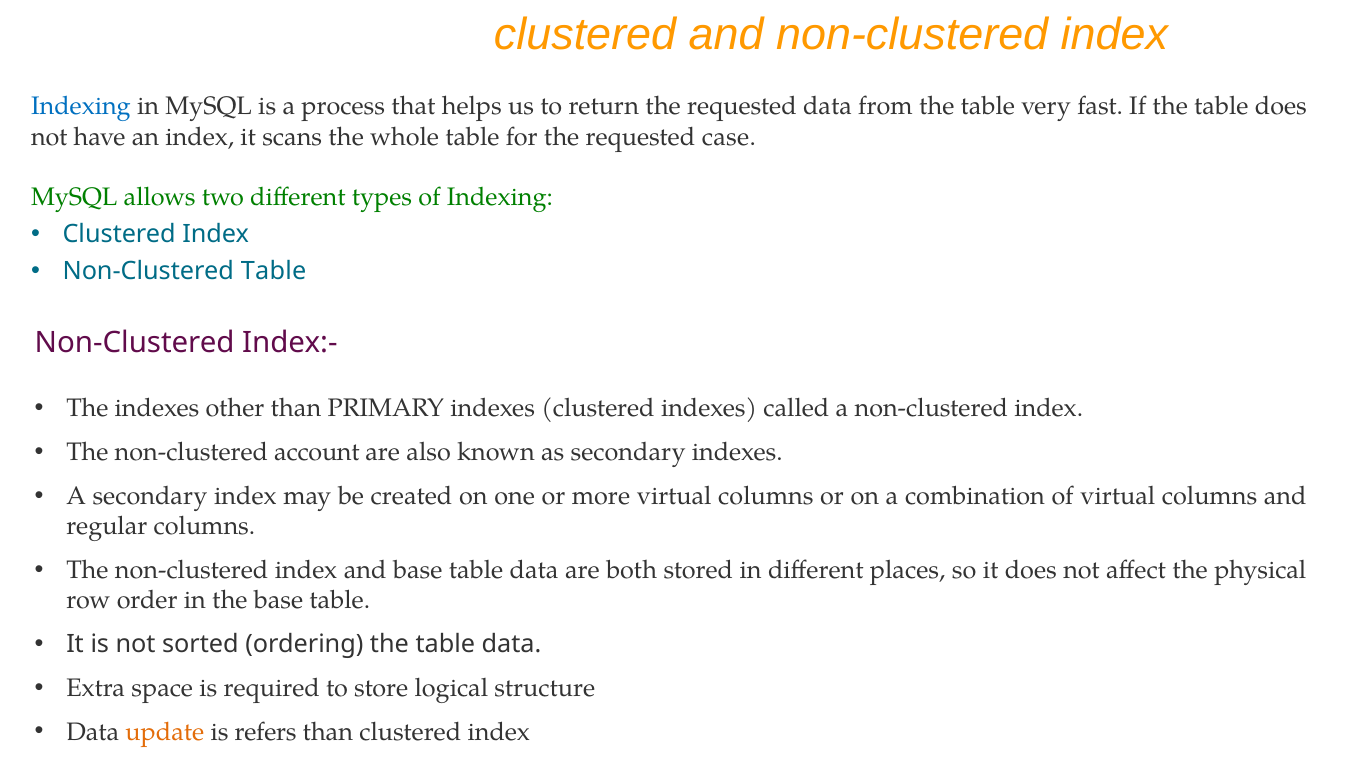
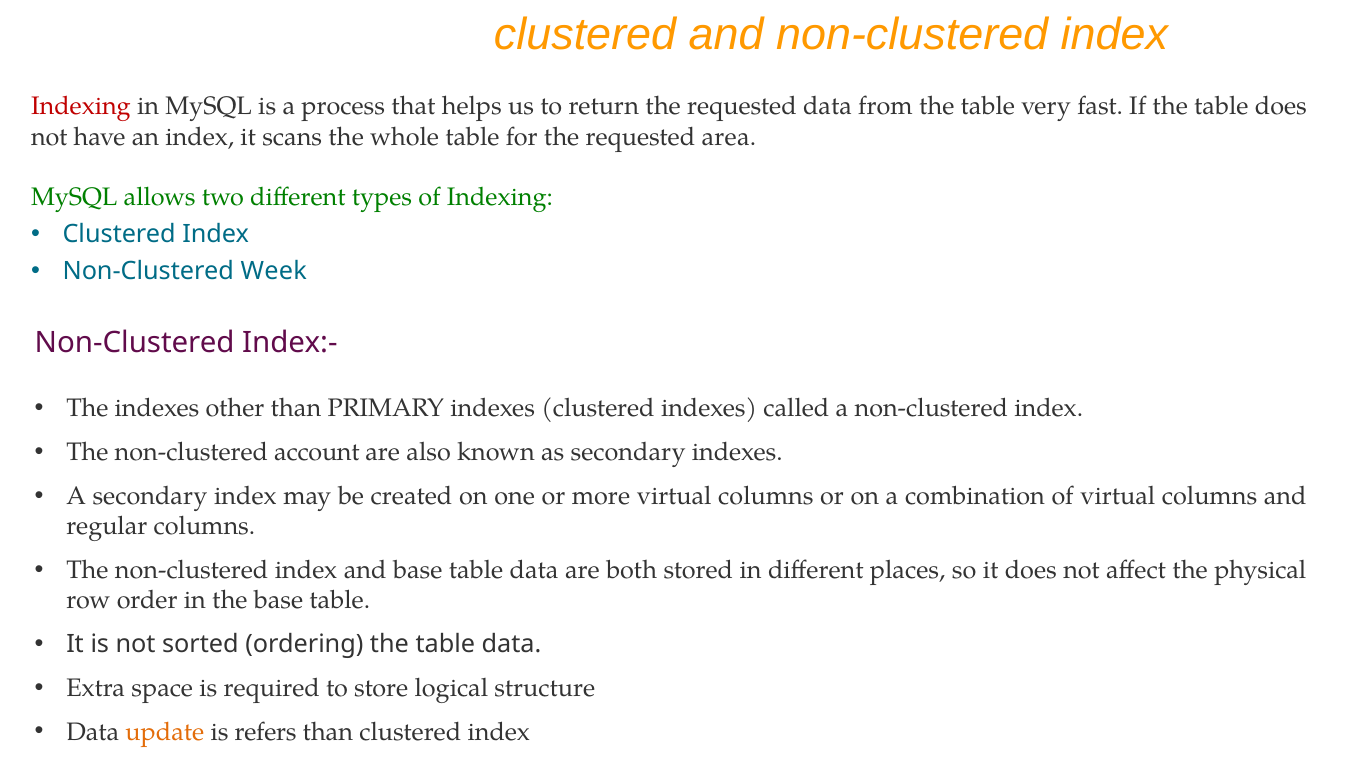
Indexing at (81, 106) colour: blue -> red
case: case -> area
Non-Clustered Table: Table -> Week
